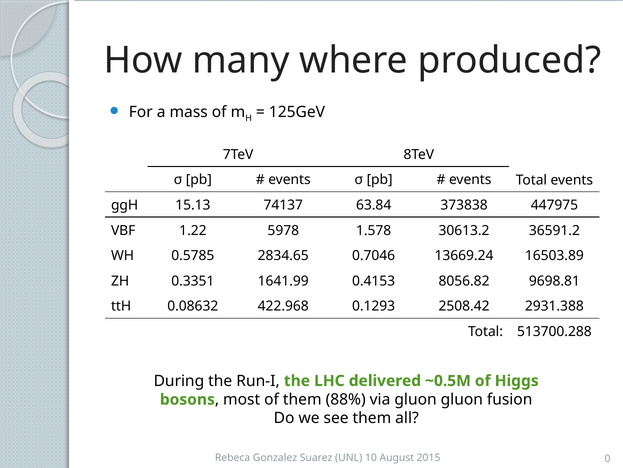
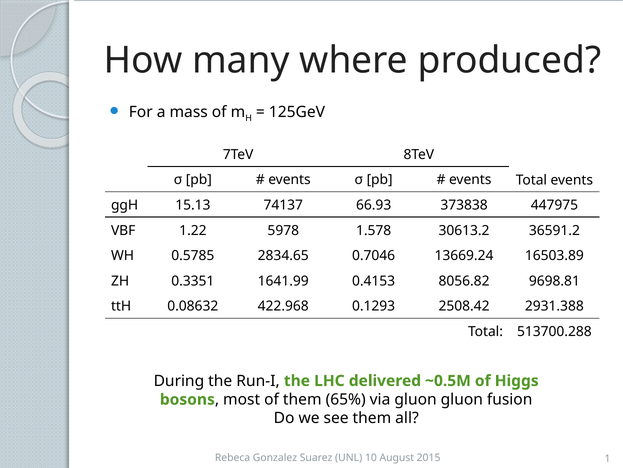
63.84: 63.84 -> 66.93
88%: 88% -> 65%
0: 0 -> 1
